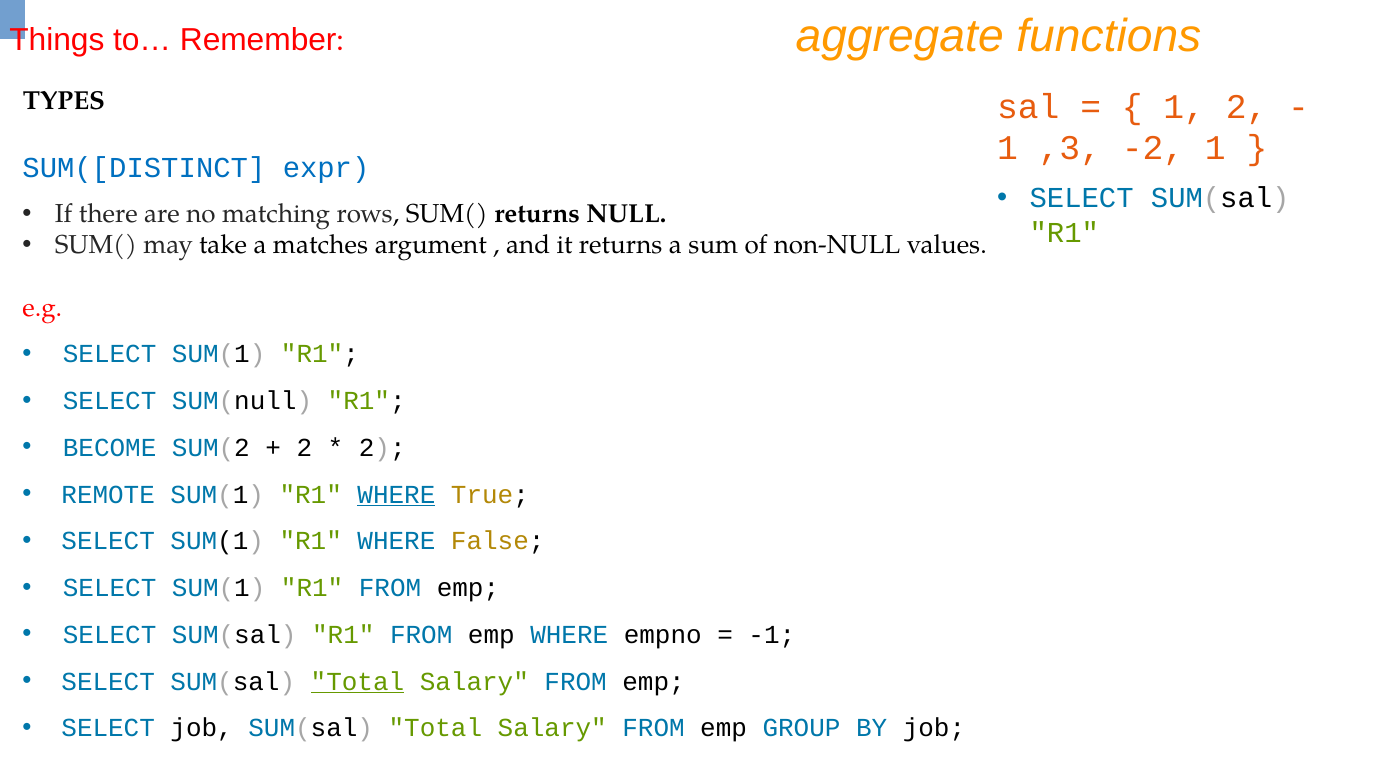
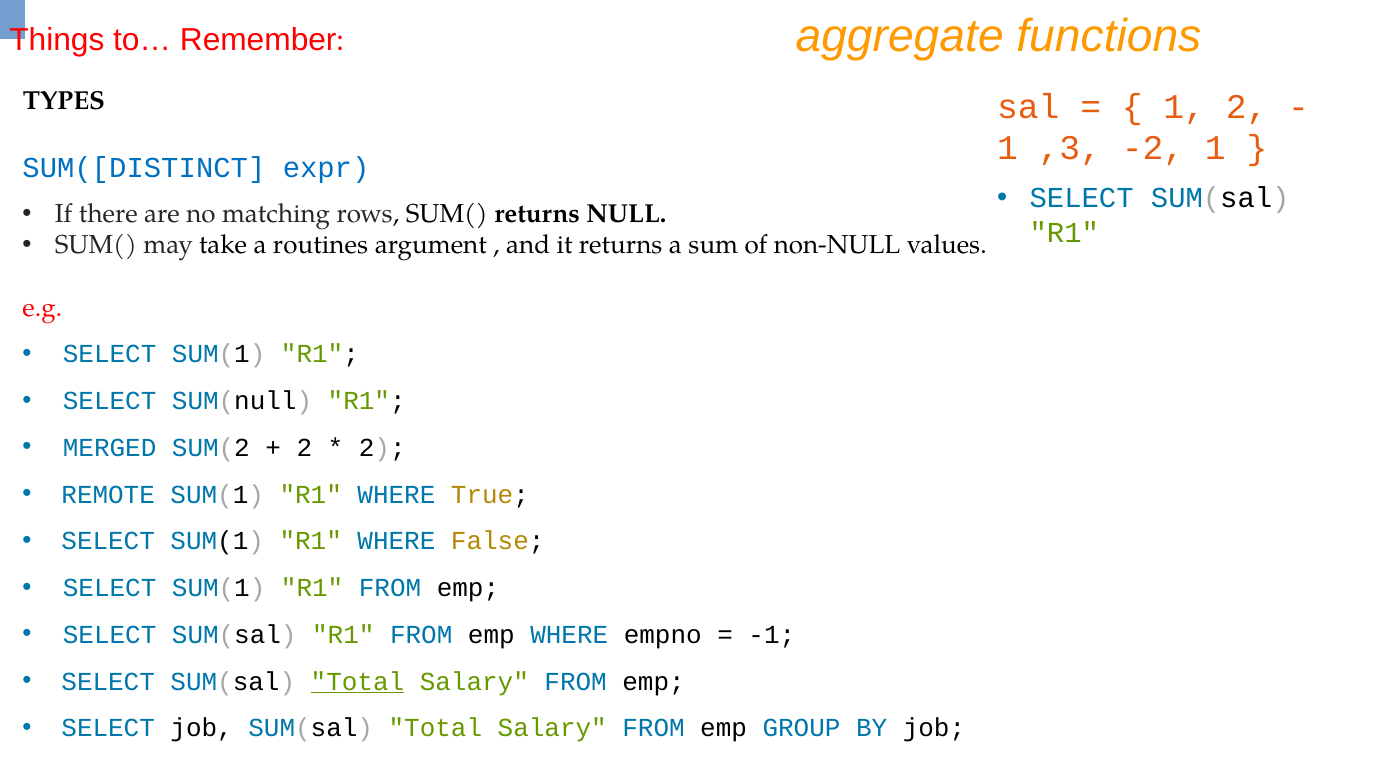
matches: matches -> routines
BECOME: BECOME -> MERGED
WHERE at (396, 495) underline: present -> none
